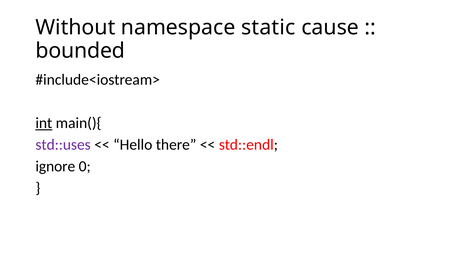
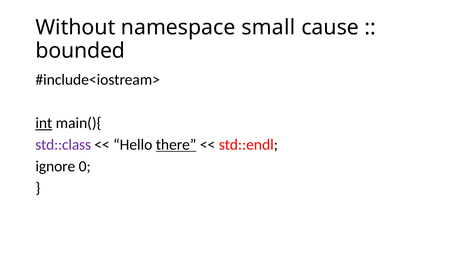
static: static -> small
std::uses: std::uses -> std::class
there underline: none -> present
